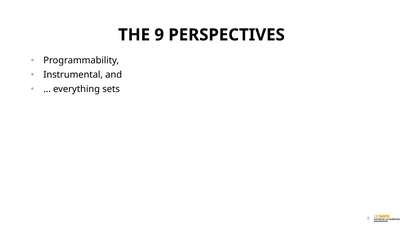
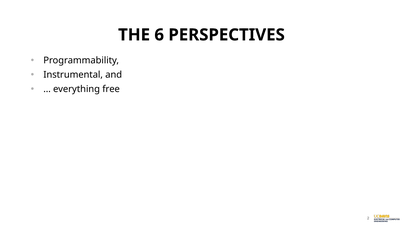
9: 9 -> 6
sets: sets -> free
